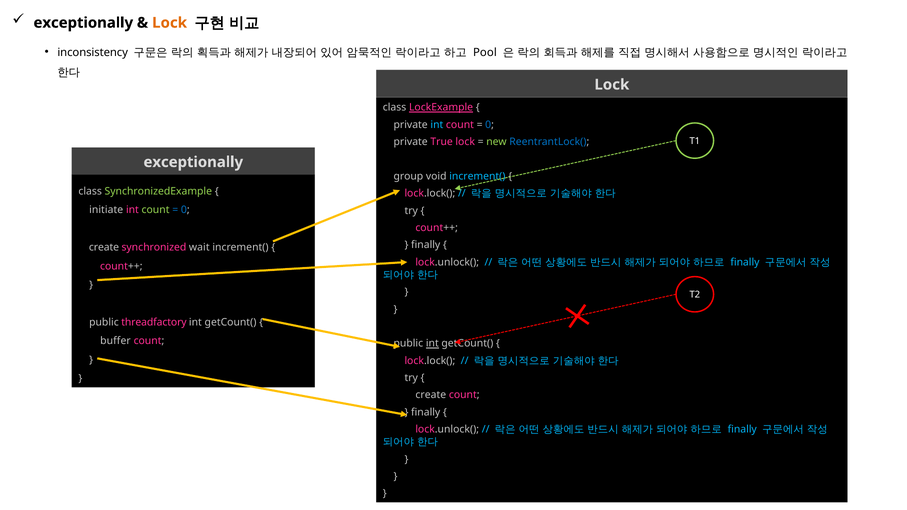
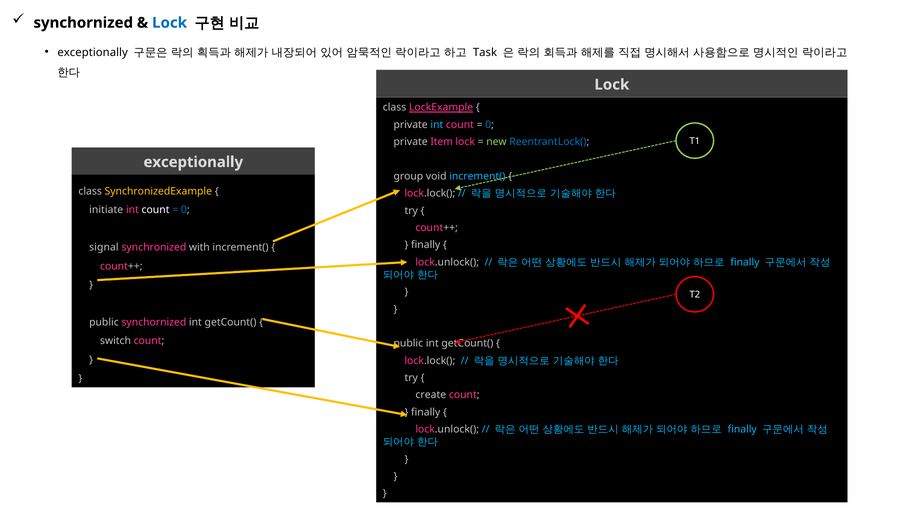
exceptionally at (83, 23): exceptionally -> synchornized
Lock at (170, 23) colour: orange -> blue
inconsistency at (93, 52): inconsistency -> exceptionally
Pool: Pool -> Task
True: True -> Item
SynchronizedExample colour: light green -> yellow
count at (156, 210) colour: light green -> white
create at (104, 248): create -> signal
wait: wait -> with
public threadfactory: threadfactory -> synchornized
buffer: buffer -> switch
int at (432, 344) underline: present -> none
